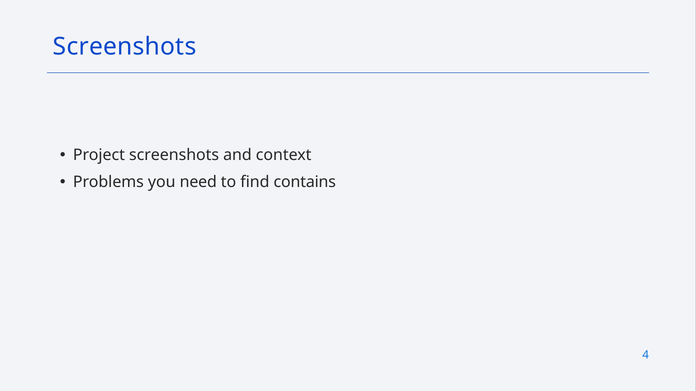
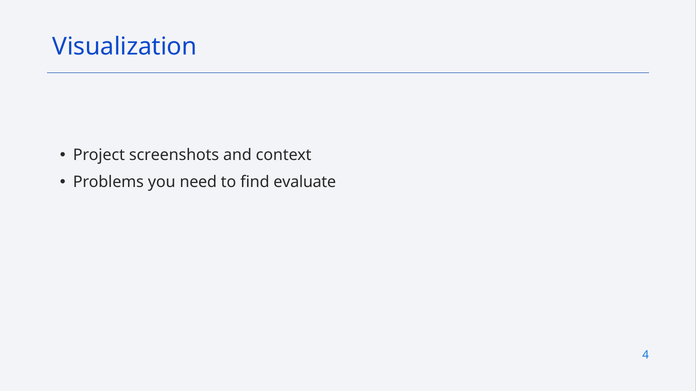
Screenshots at (125, 46): Screenshots -> Visualization
contains: contains -> evaluate
